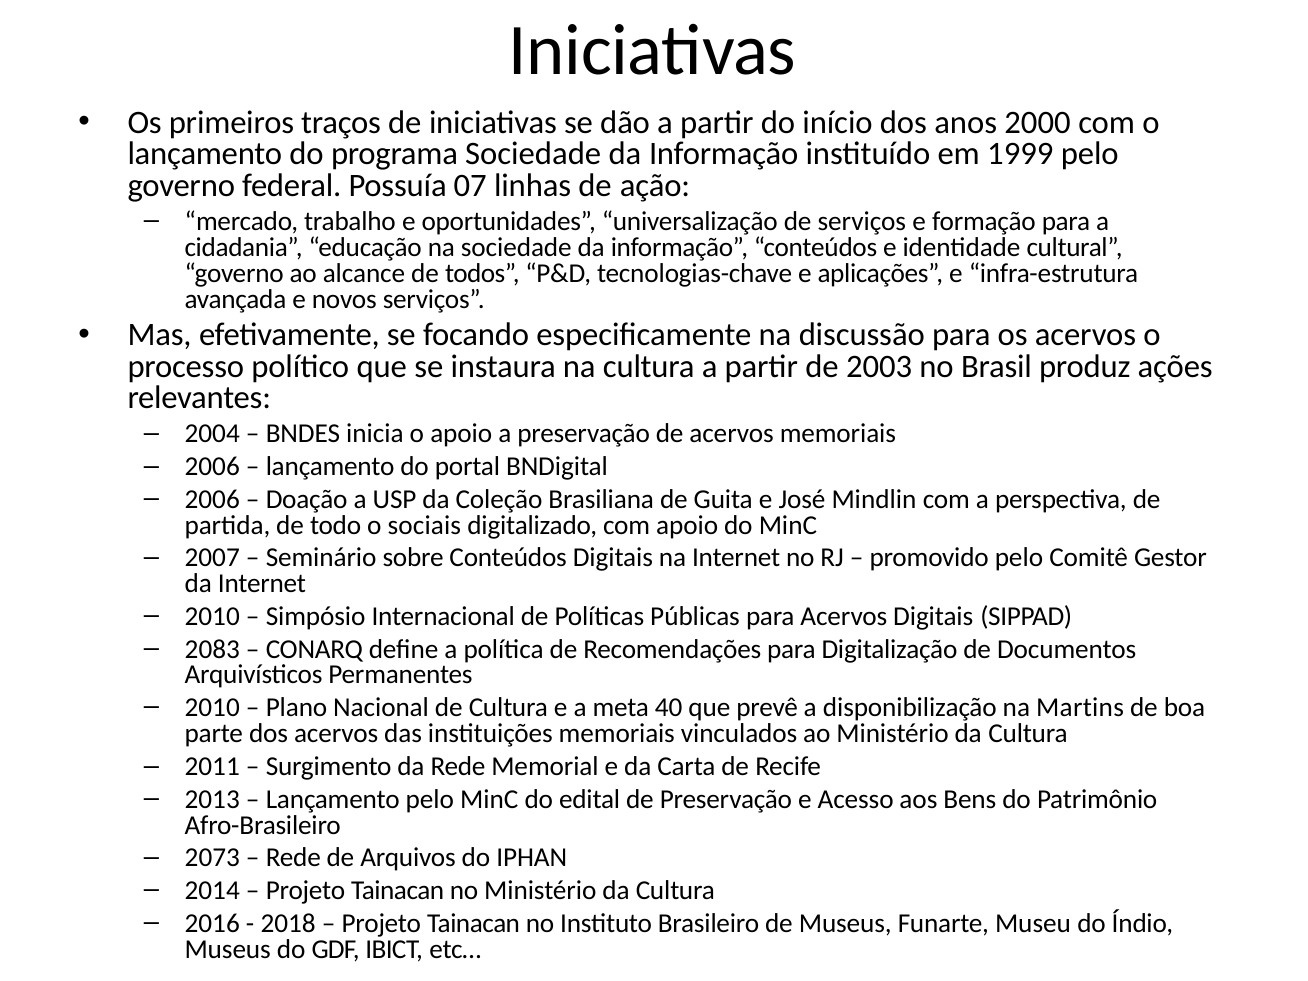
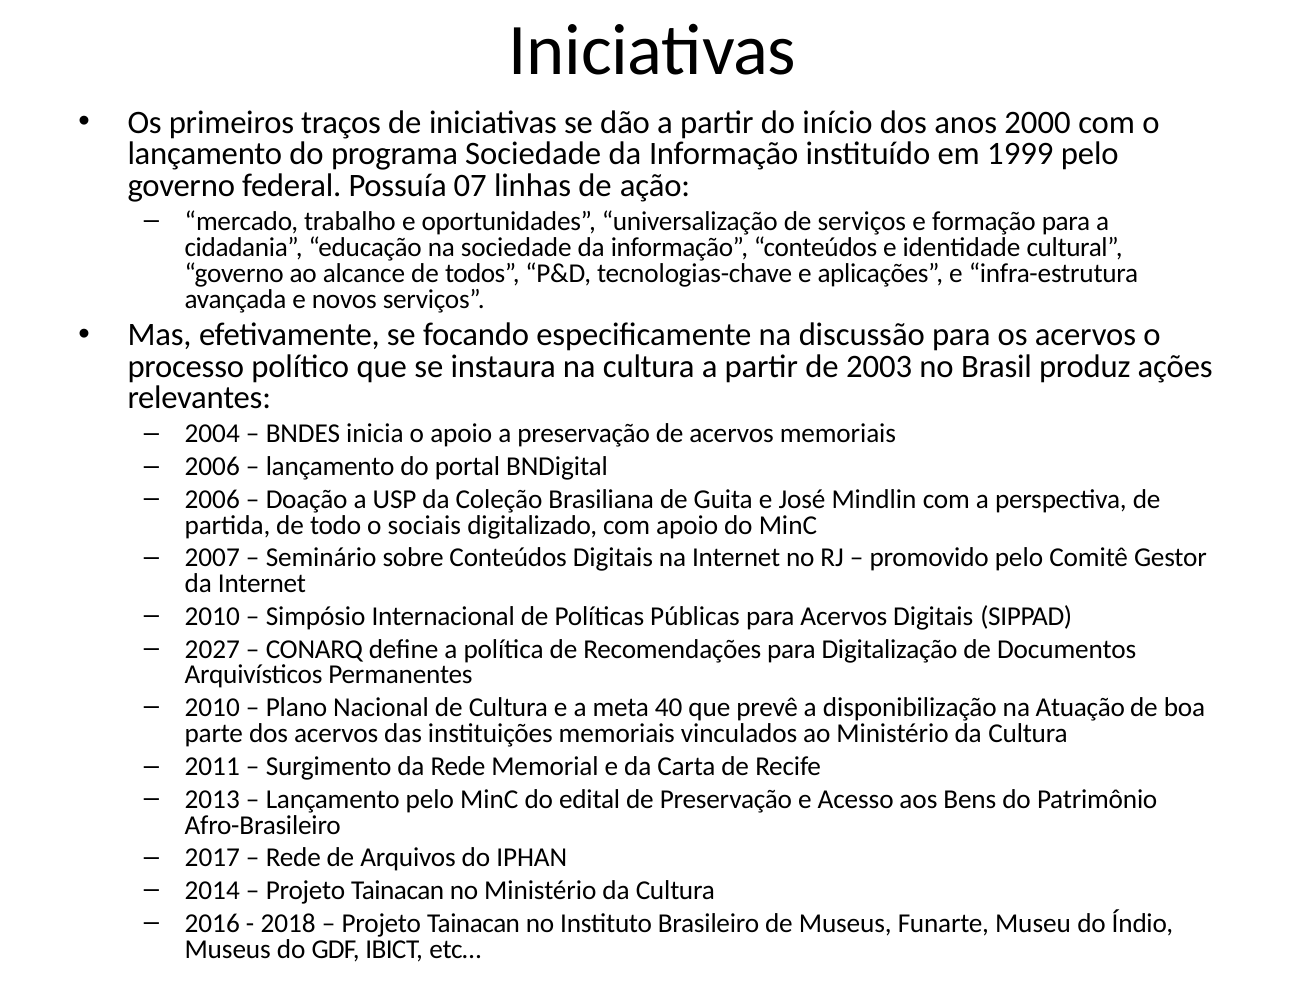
2083: 2083 -> 2027
Martins: Martins -> Atuação
2073: 2073 -> 2017
